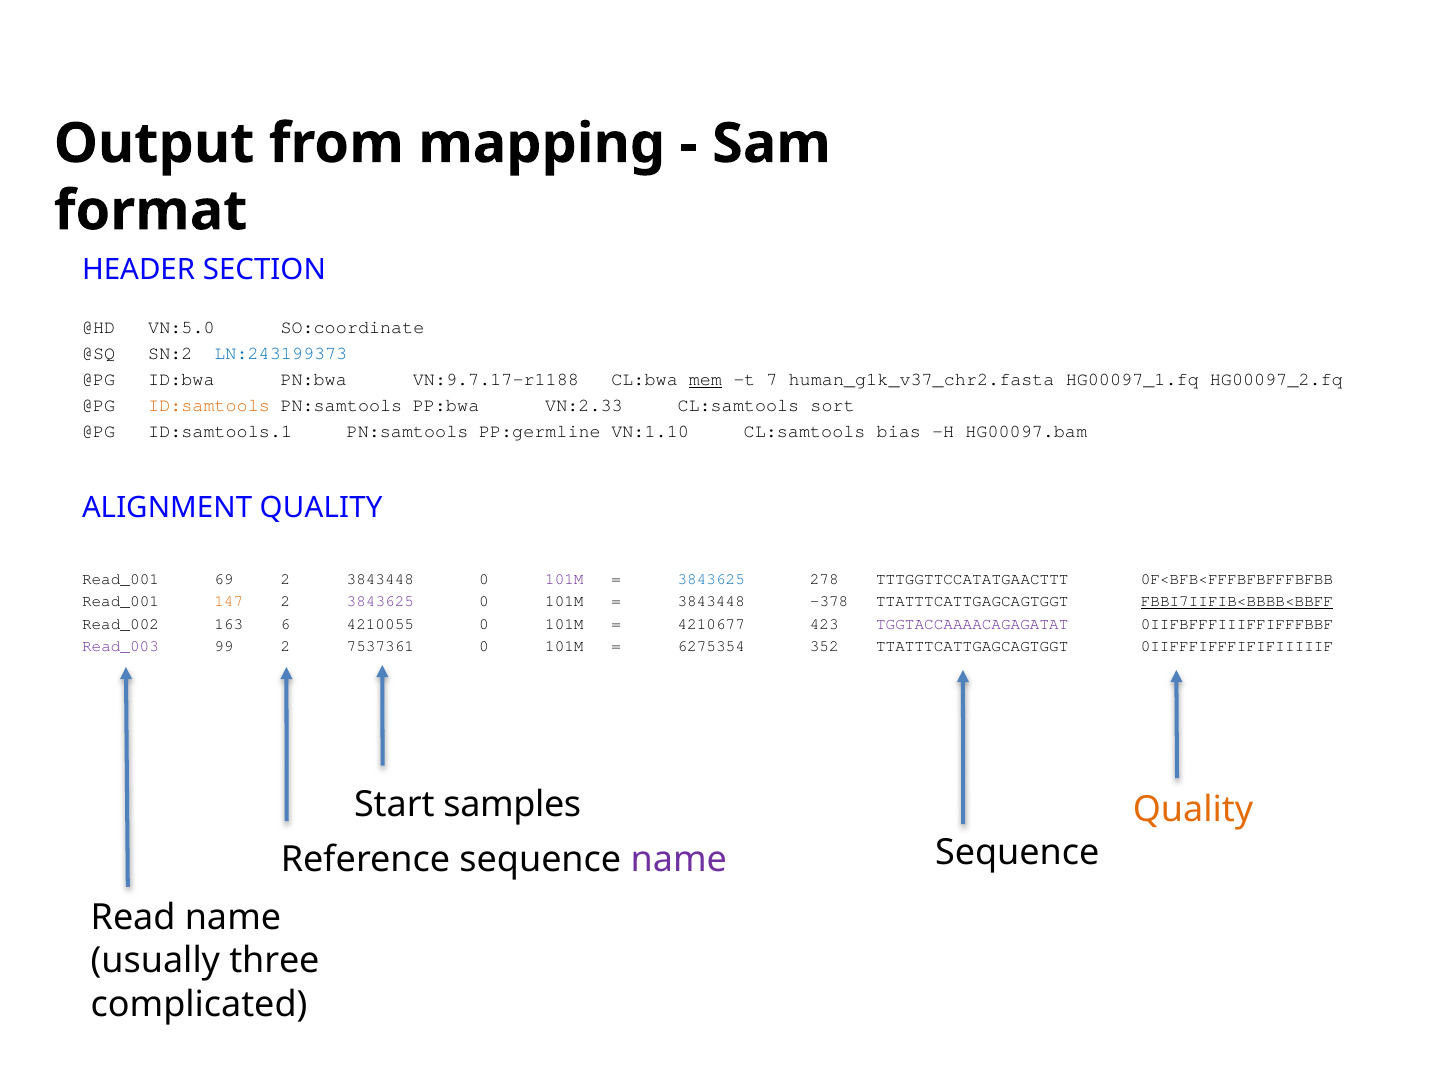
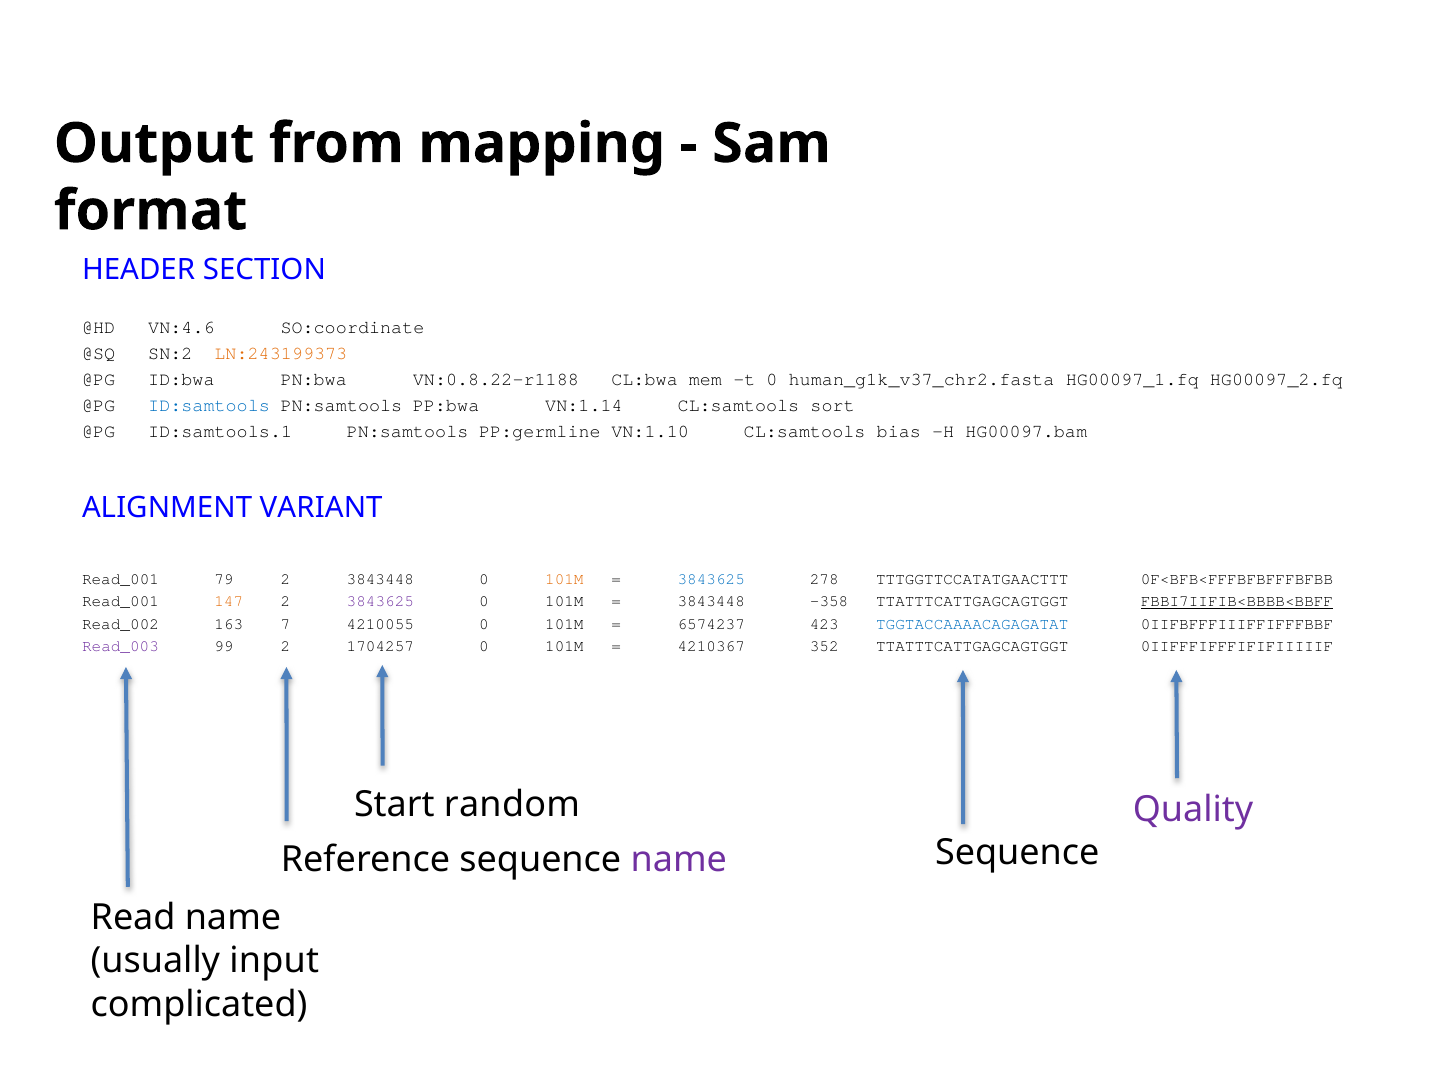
VN:5.0: VN:5.0 -> VN:4.6
LN:243199373 colour: blue -> orange
VN:9.7.17-r1188: VN:9.7.17-r1188 -> VN:0.8.22-r1188
mem underline: present -> none
t 7: 7 -> 0
ID:samtools colour: orange -> blue
VN:2.33: VN:2.33 -> VN:1.14
ALIGNMENT QUALITY: QUALITY -> VARIANT
69: 69 -> 79
101M at (564, 579) colour: purple -> orange
-378: -378 -> -358
6: 6 -> 7
4210677: 4210677 -> 6574237
TGGTACCAAAACAGAGATAT colour: purple -> blue
7537361: 7537361 -> 1704257
6275354: 6275354 -> 4210367
samples: samples -> random
Quality at (1193, 810) colour: orange -> purple
three: three -> input
